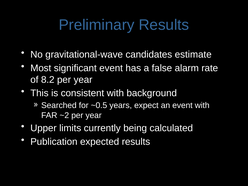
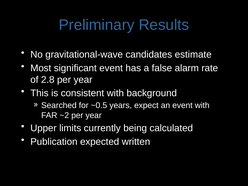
8.2: 8.2 -> 2.8
expected results: results -> written
